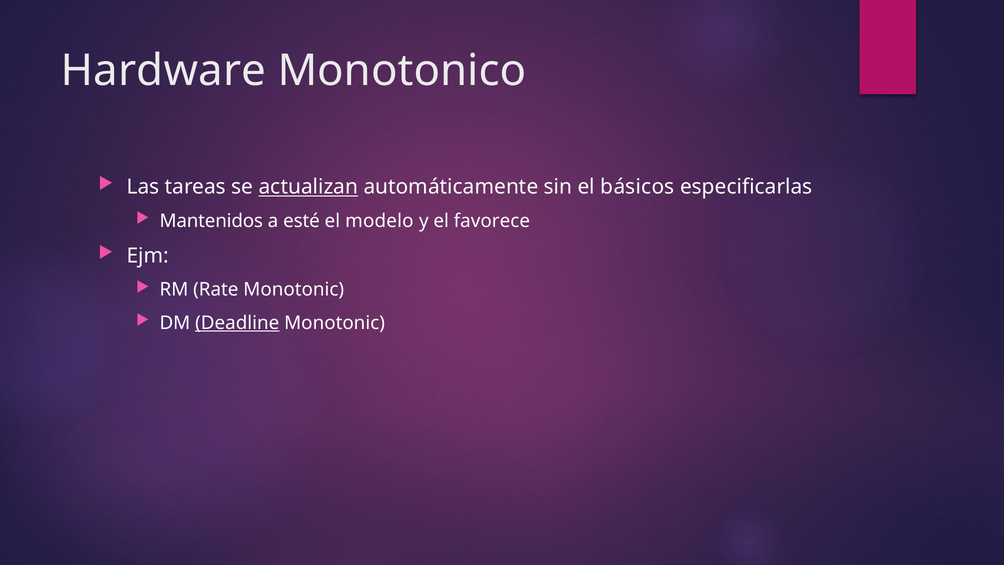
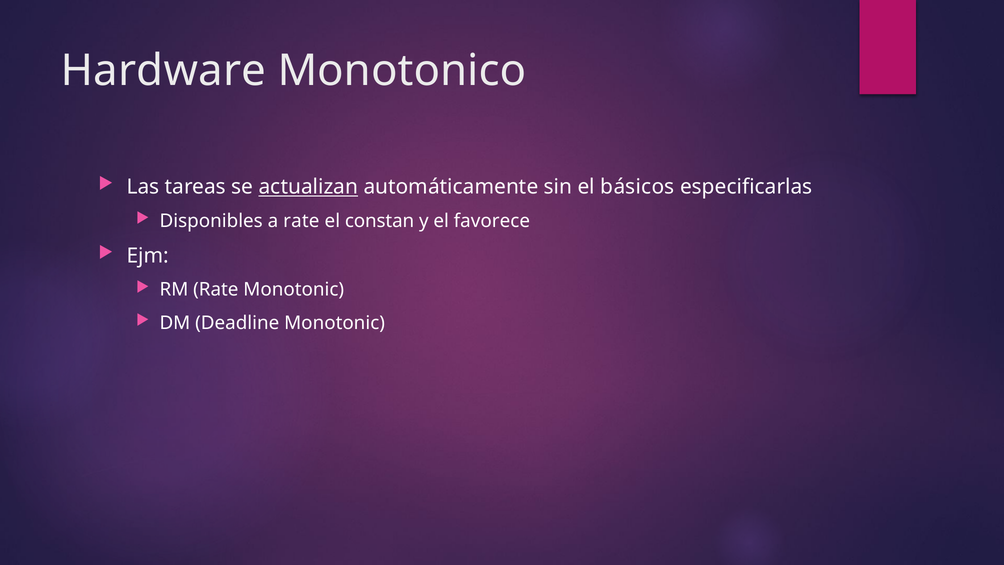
Mantenidos: Mantenidos -> Disponibles
a esté: esté -> rate
modelo: modelo -> constan
Deadline underline: present -> none
